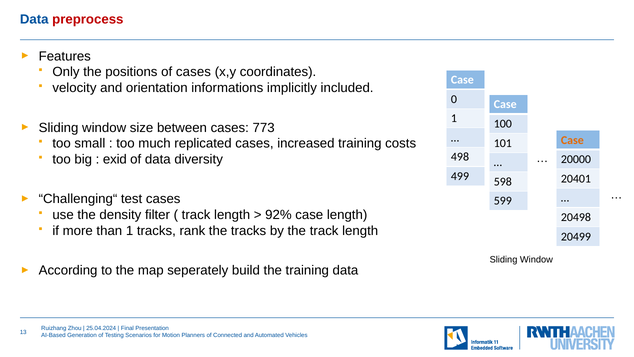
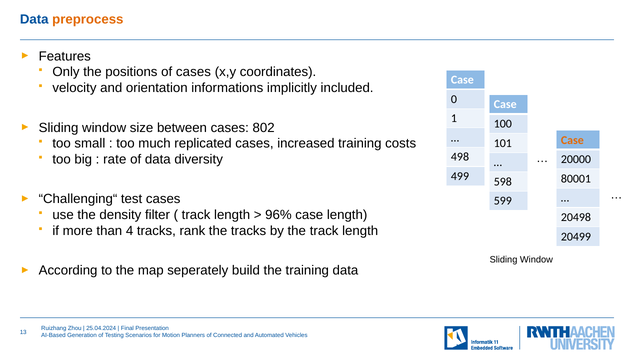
preprocess colour: red -> orange
773: 773 -> 802
exid: exid -> rate
20401: 20401 -> 80001
92%: 92% -> 96%
than 1: 1 -> 4
